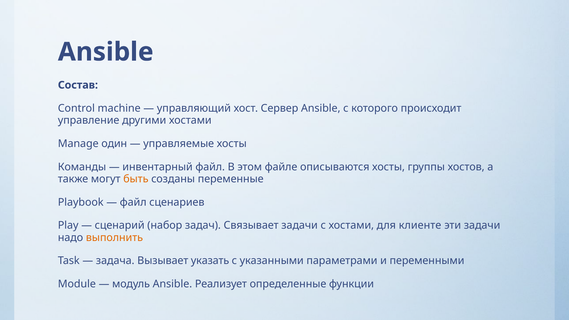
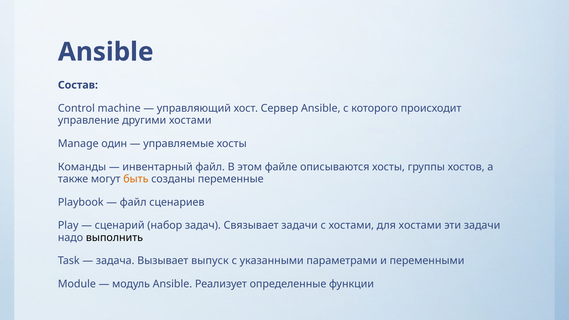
для клиенте: клиенте -> хостами
выполнить colour: orange -> black
указать: указать -> выпуск
